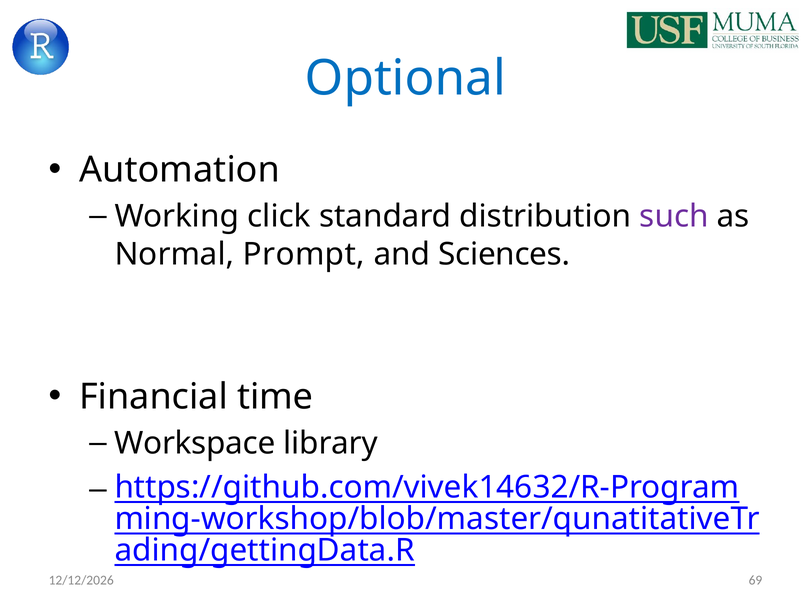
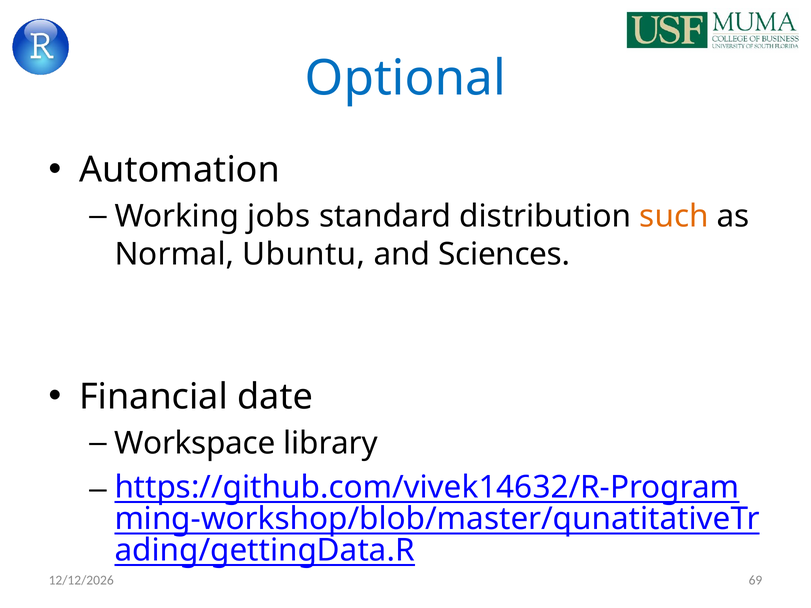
click: click -> jobs
such colour: purple -> orange
Prompt: Prompt -> Ubuntu
time: time -> date
